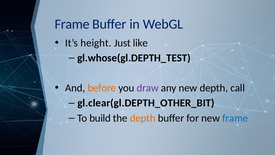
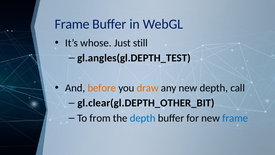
height: height -> whose
like: like -> still
gl.whose(gl.DEPTH_TEST: gl.whose(gl.DEPTH_TEST -> gl.angles(gl.DEPTH_TEST
draw colour: purple -> orange
build: build -> from
depth at (143, 118) colour: orange -> blue
